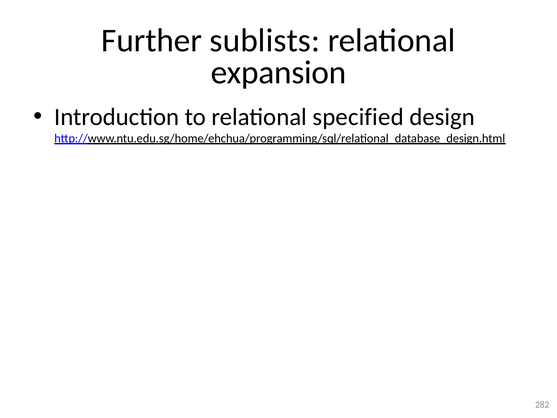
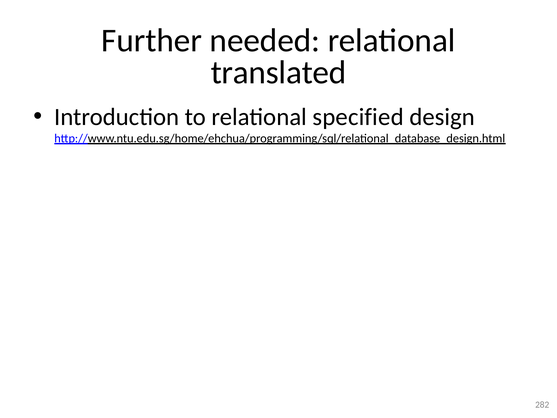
sublists: sublists -> needed
expansion: expansion -> translated
